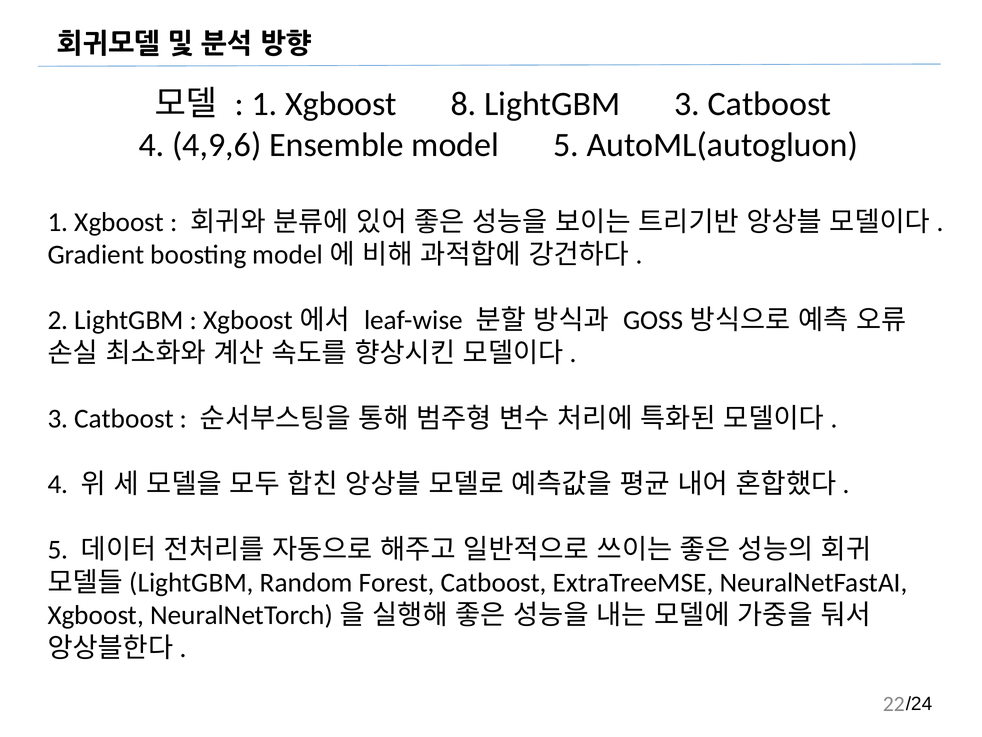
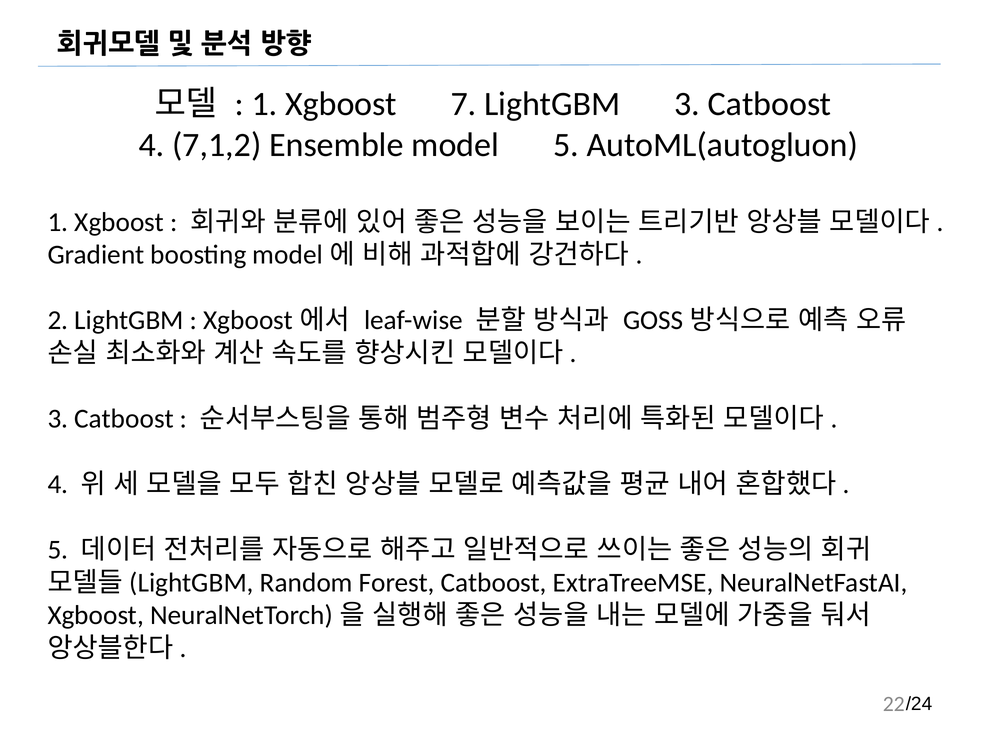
8: 8 -> 7
4,9,6: 4,9,6 -> 7,1,2
